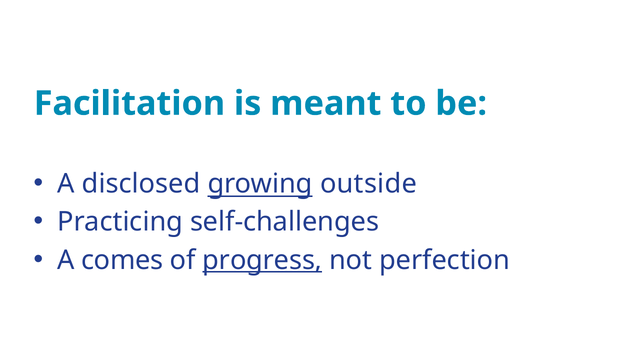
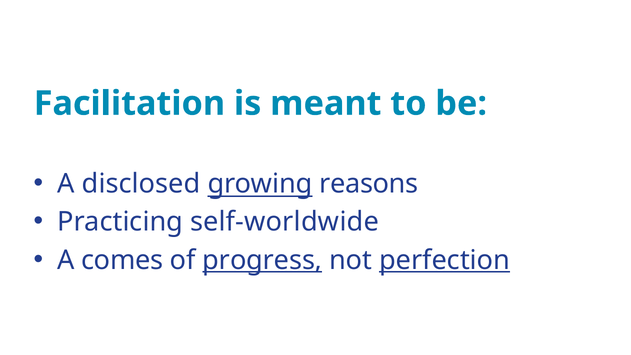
outside: outside -> reasons
self-challenges: self-challenges -> self-worldwide
perfection underline: none -> present
